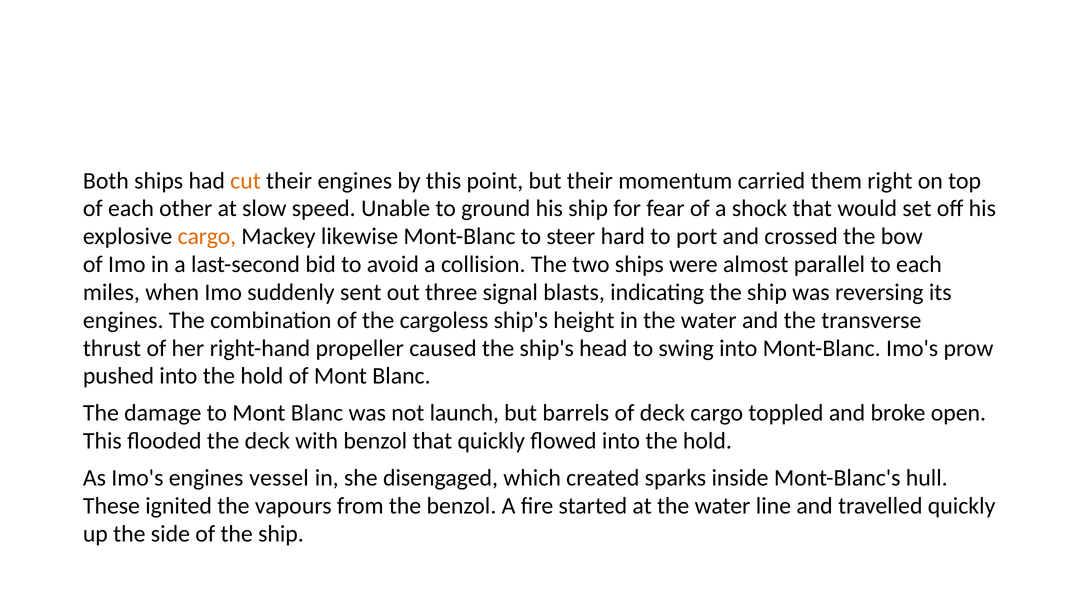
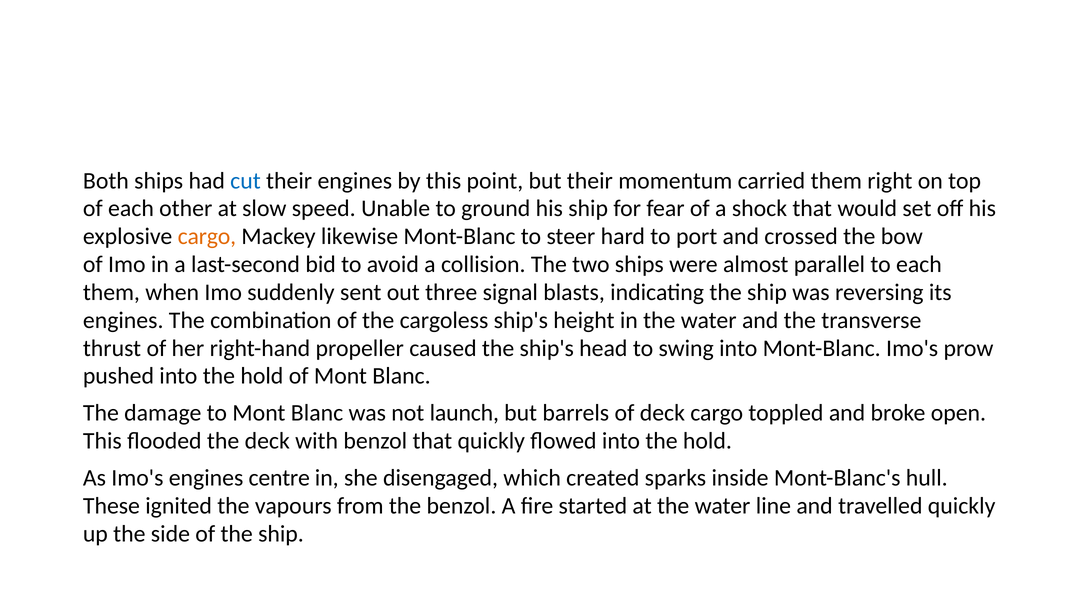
cut colour: orange -> blue
miles at (111, 292): miles -> them
vessel: vessel -> centre
